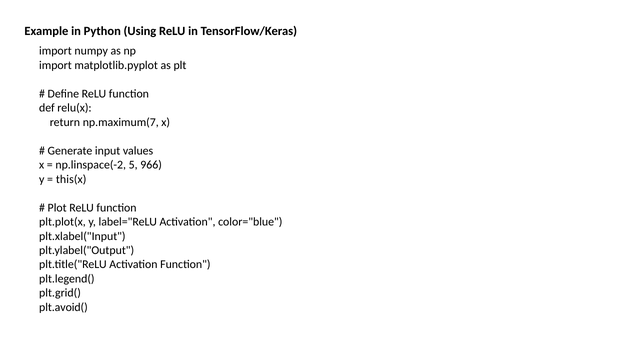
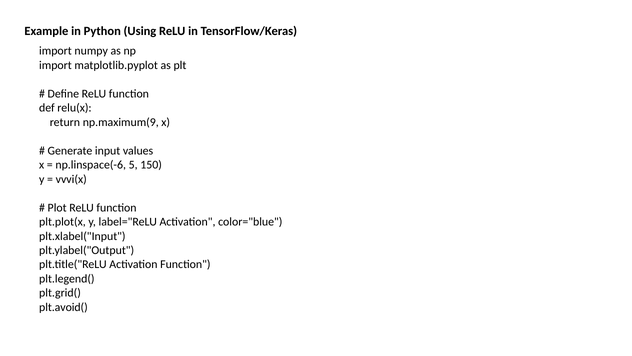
np.maximum(7: np.maximum(7 -> np.maximum(9
np.linspace(-2: np.linspace(-2 -> np.linspace(-6
966: 966 -> 150
this(x: this(x -> vvvi(x
